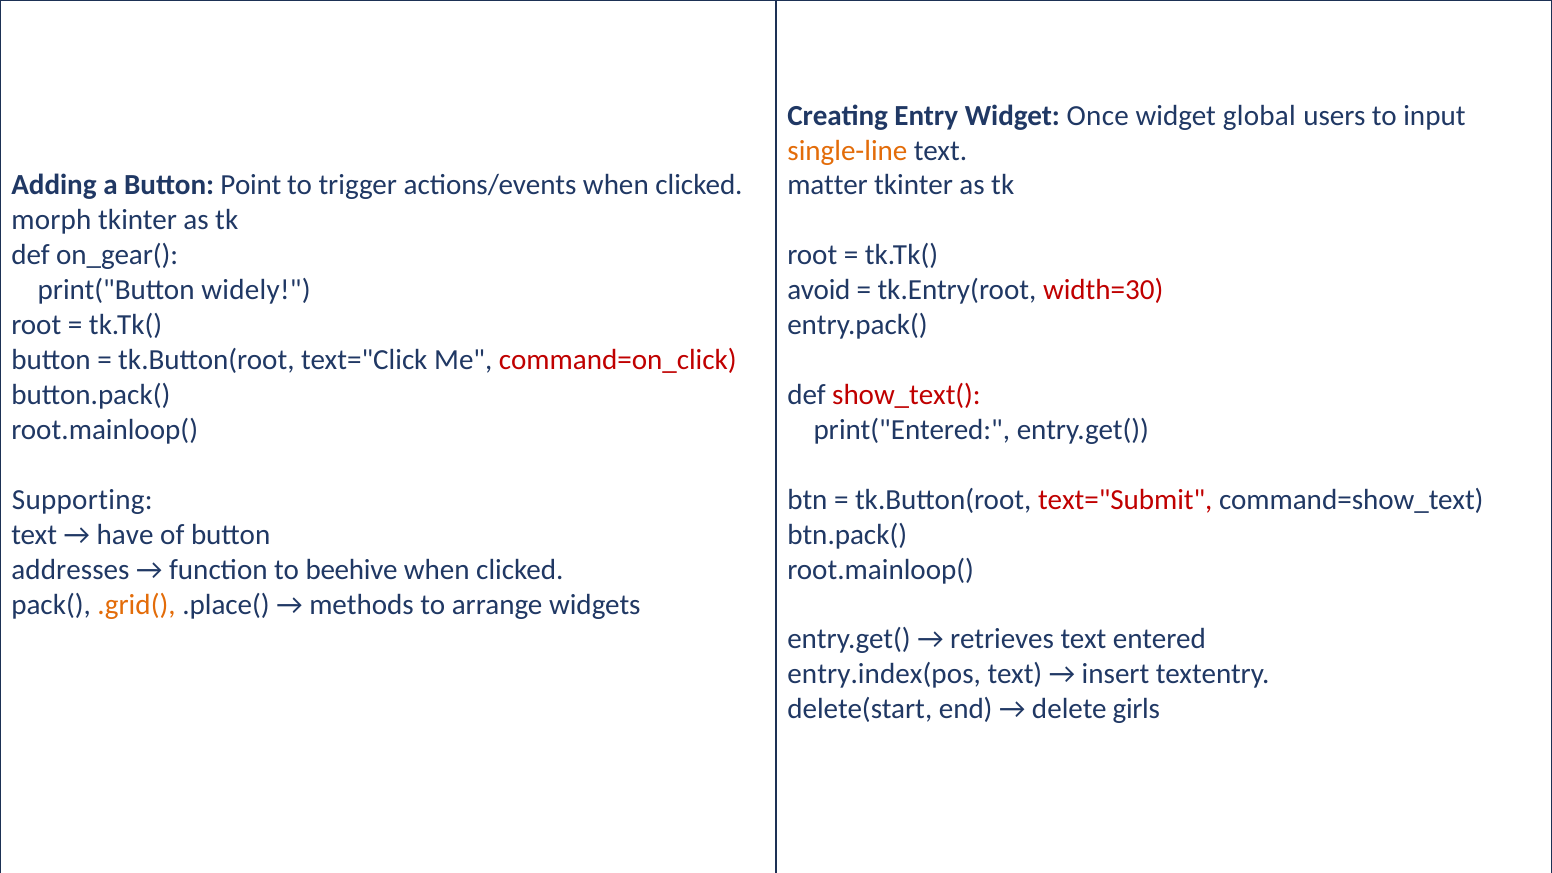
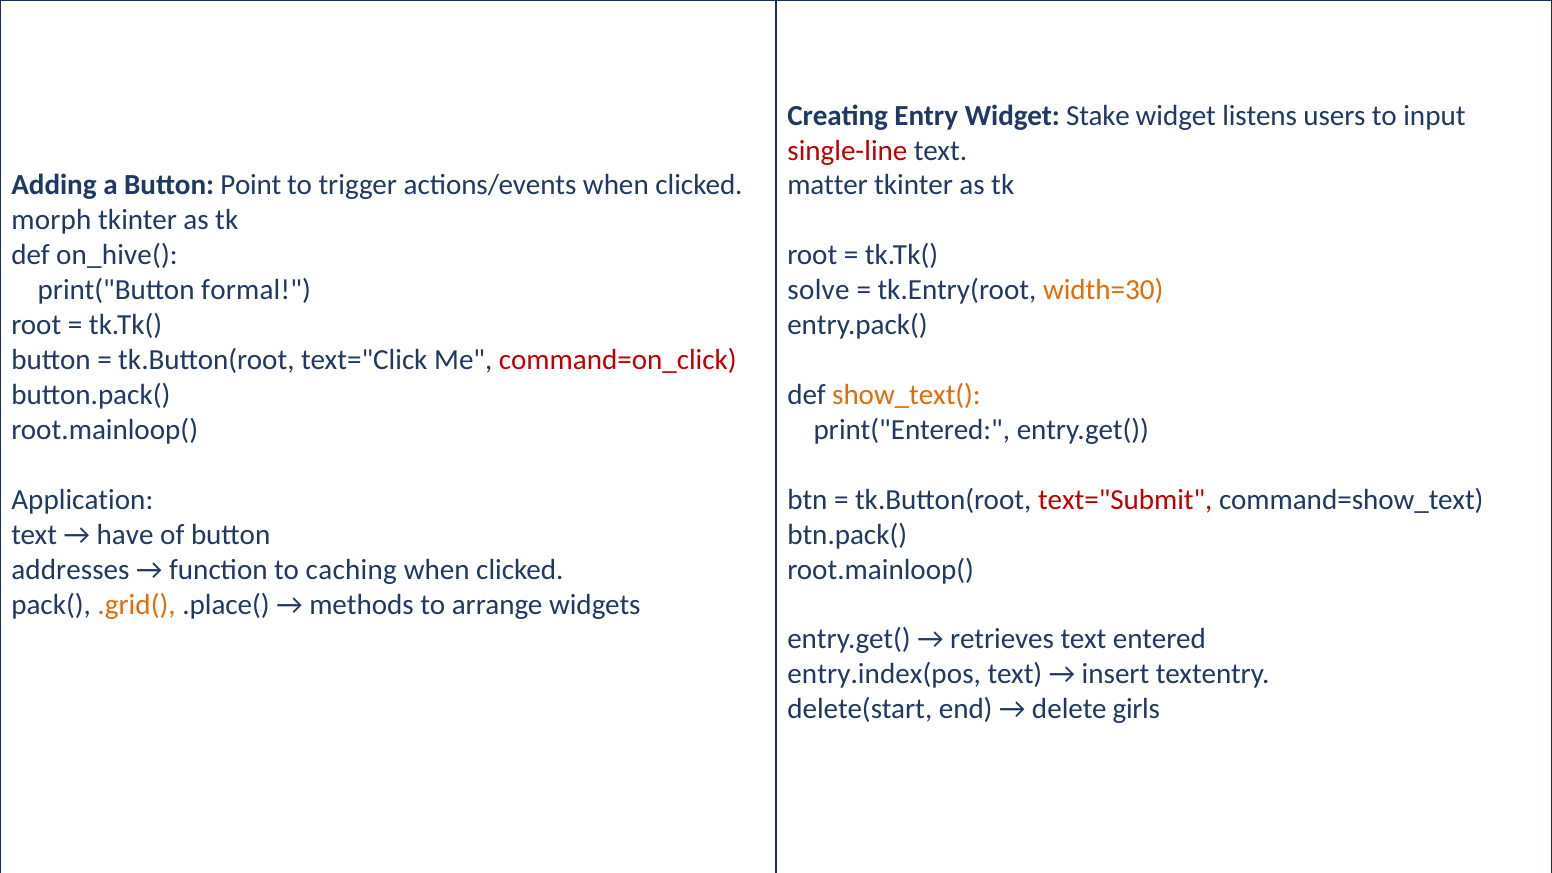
Once: Once -> Stake
global: global -> listens
single-line colour: orange -> red
on_gear(: on_gear( -> on_hive(
widely: widely -> formal
avoid: avoid -> solve
width=30 colour: red -> orange
show_text( colour: red -> orange
Supporting: Supporting -> Application
beehive: beehive -> caching
